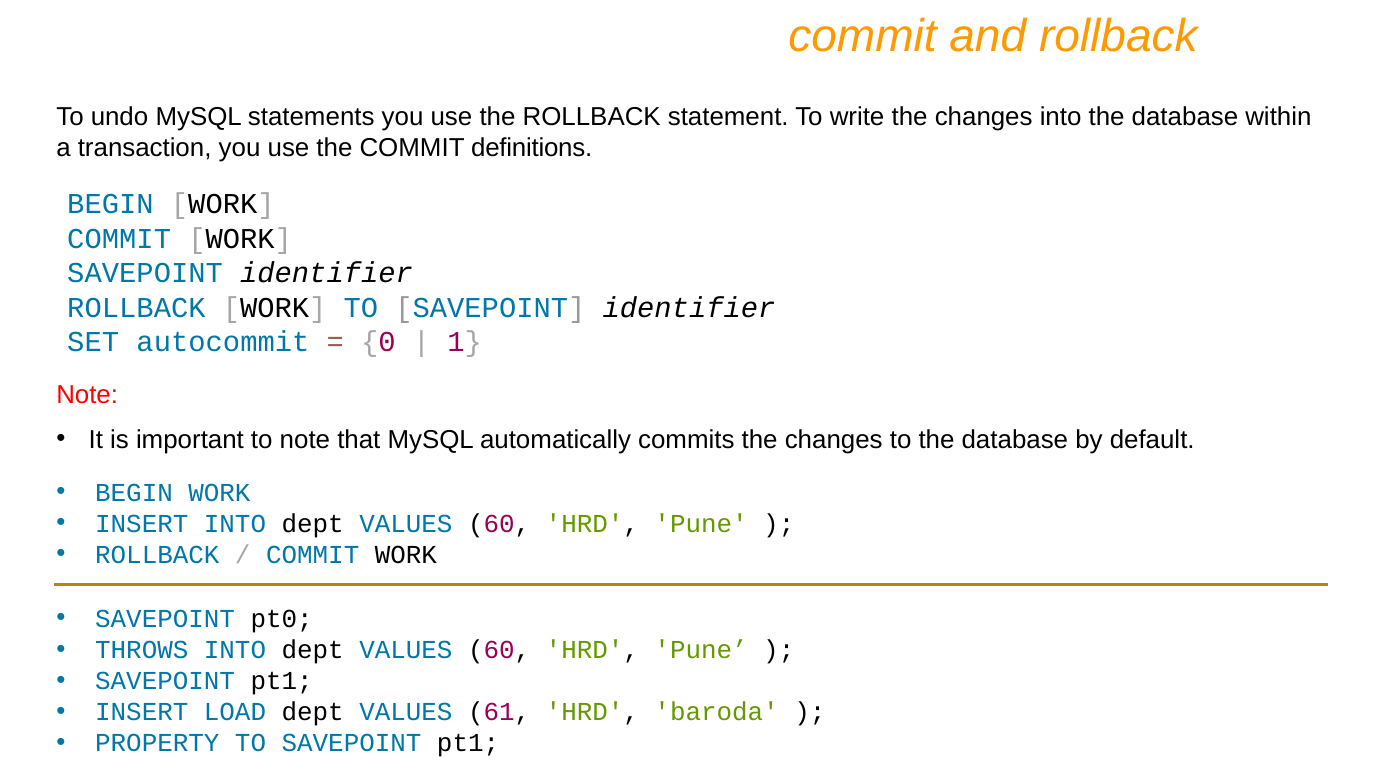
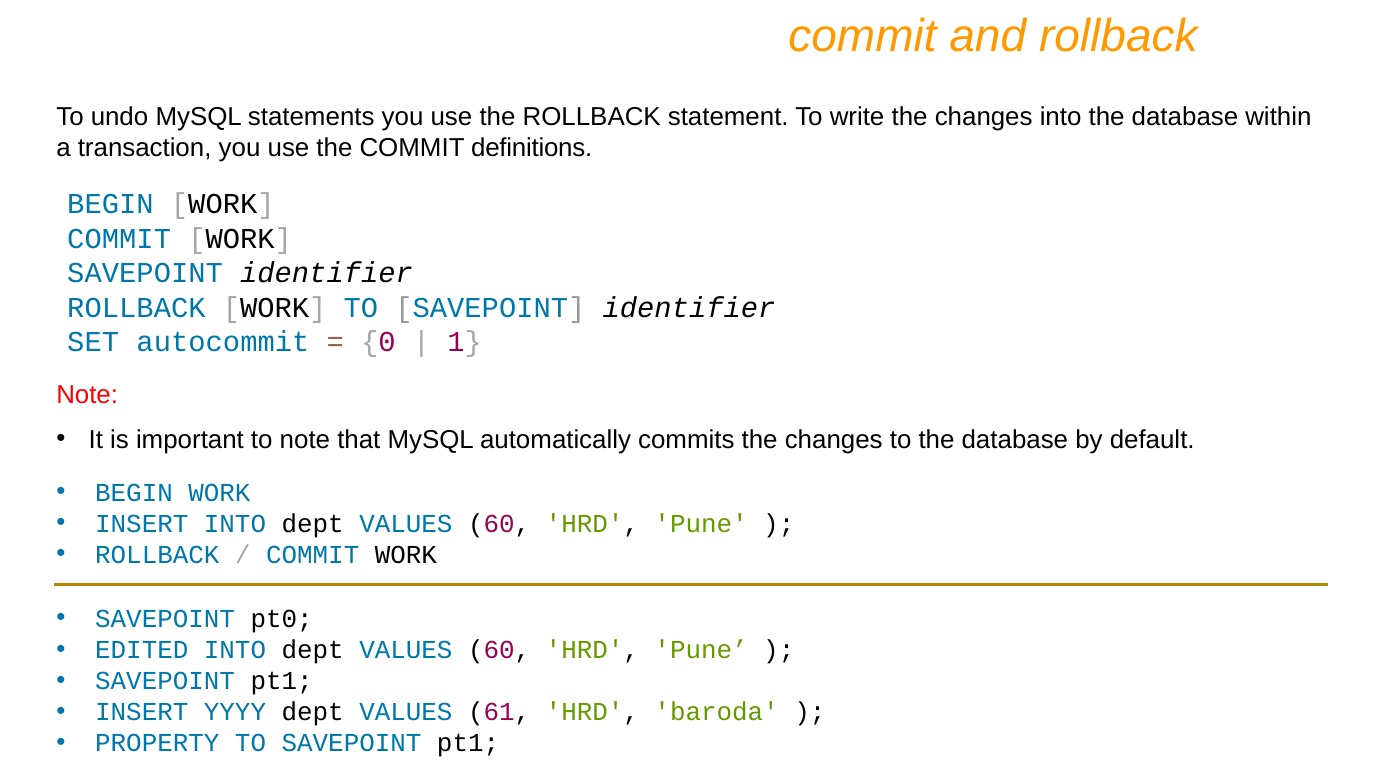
THROWS: THROWS -> EDITED
LOAD: LOAD -> YYYY
